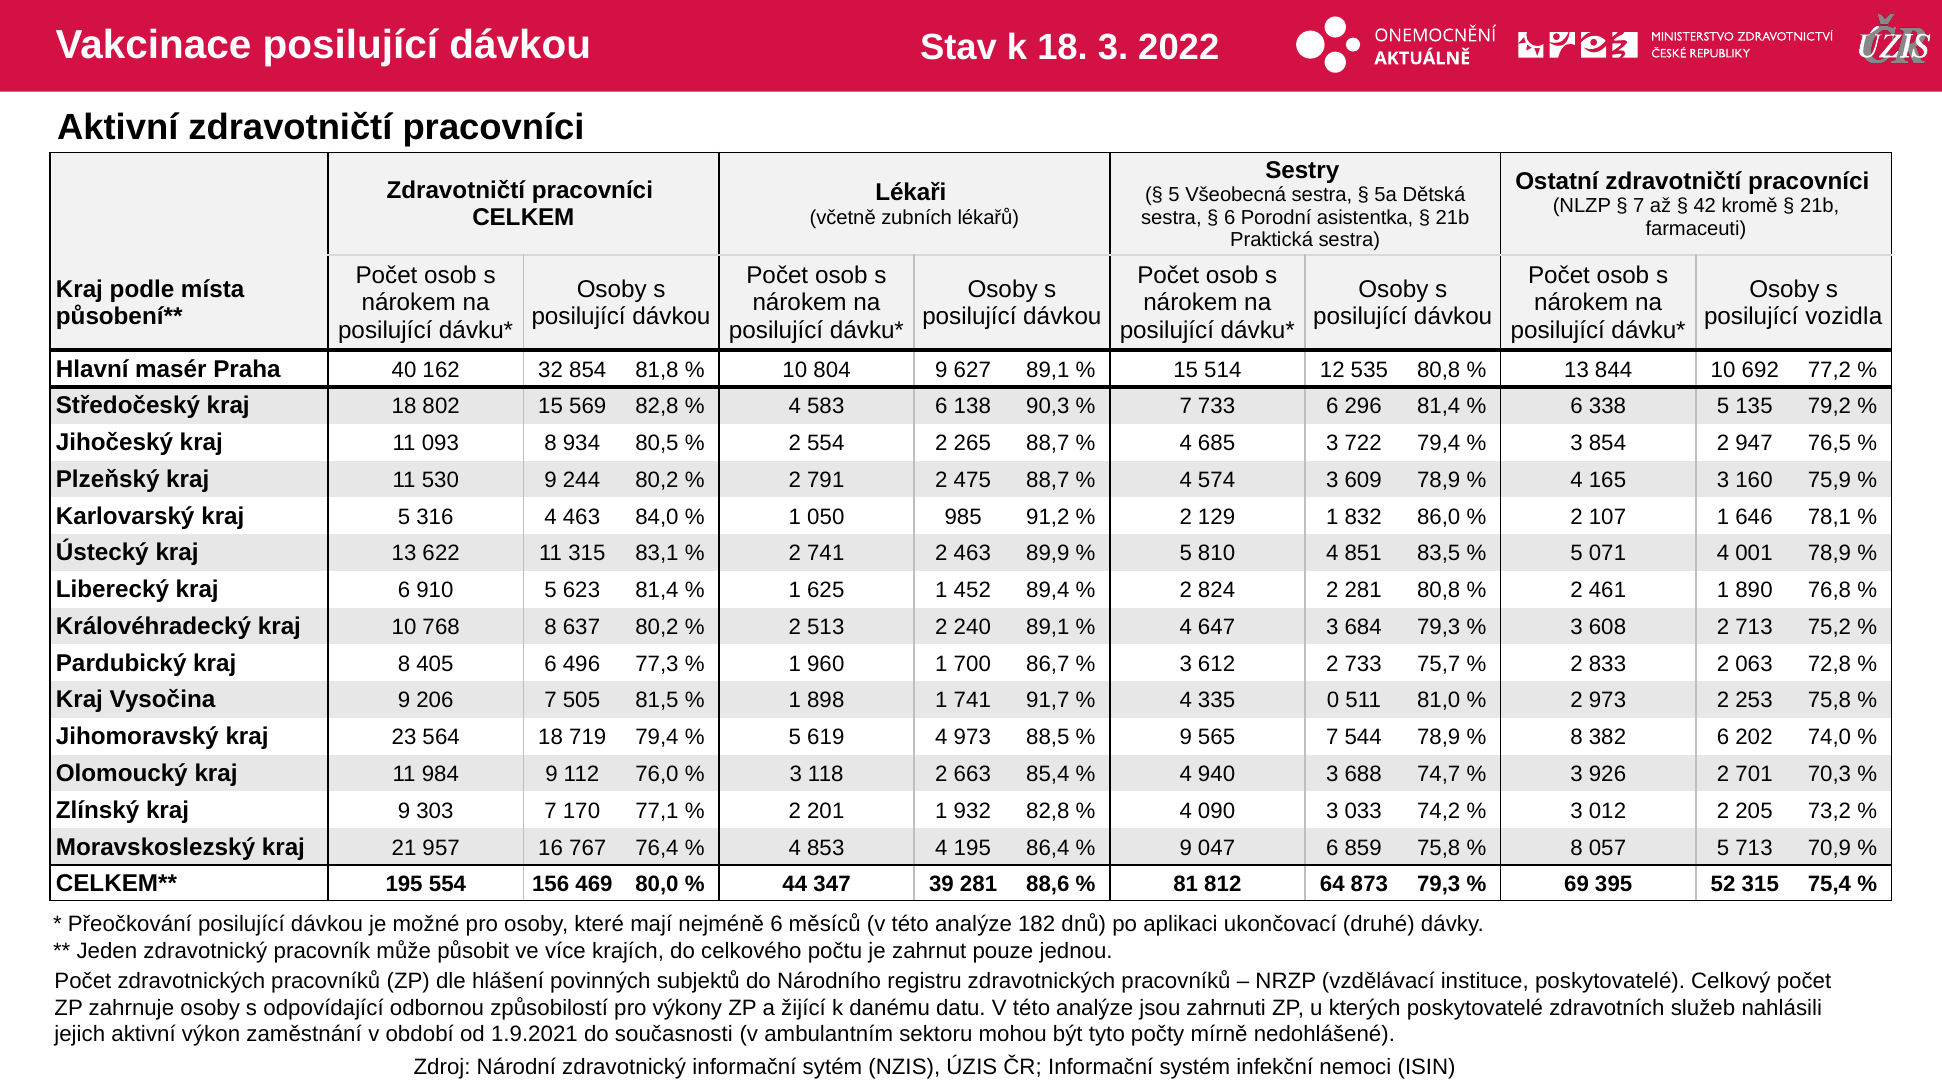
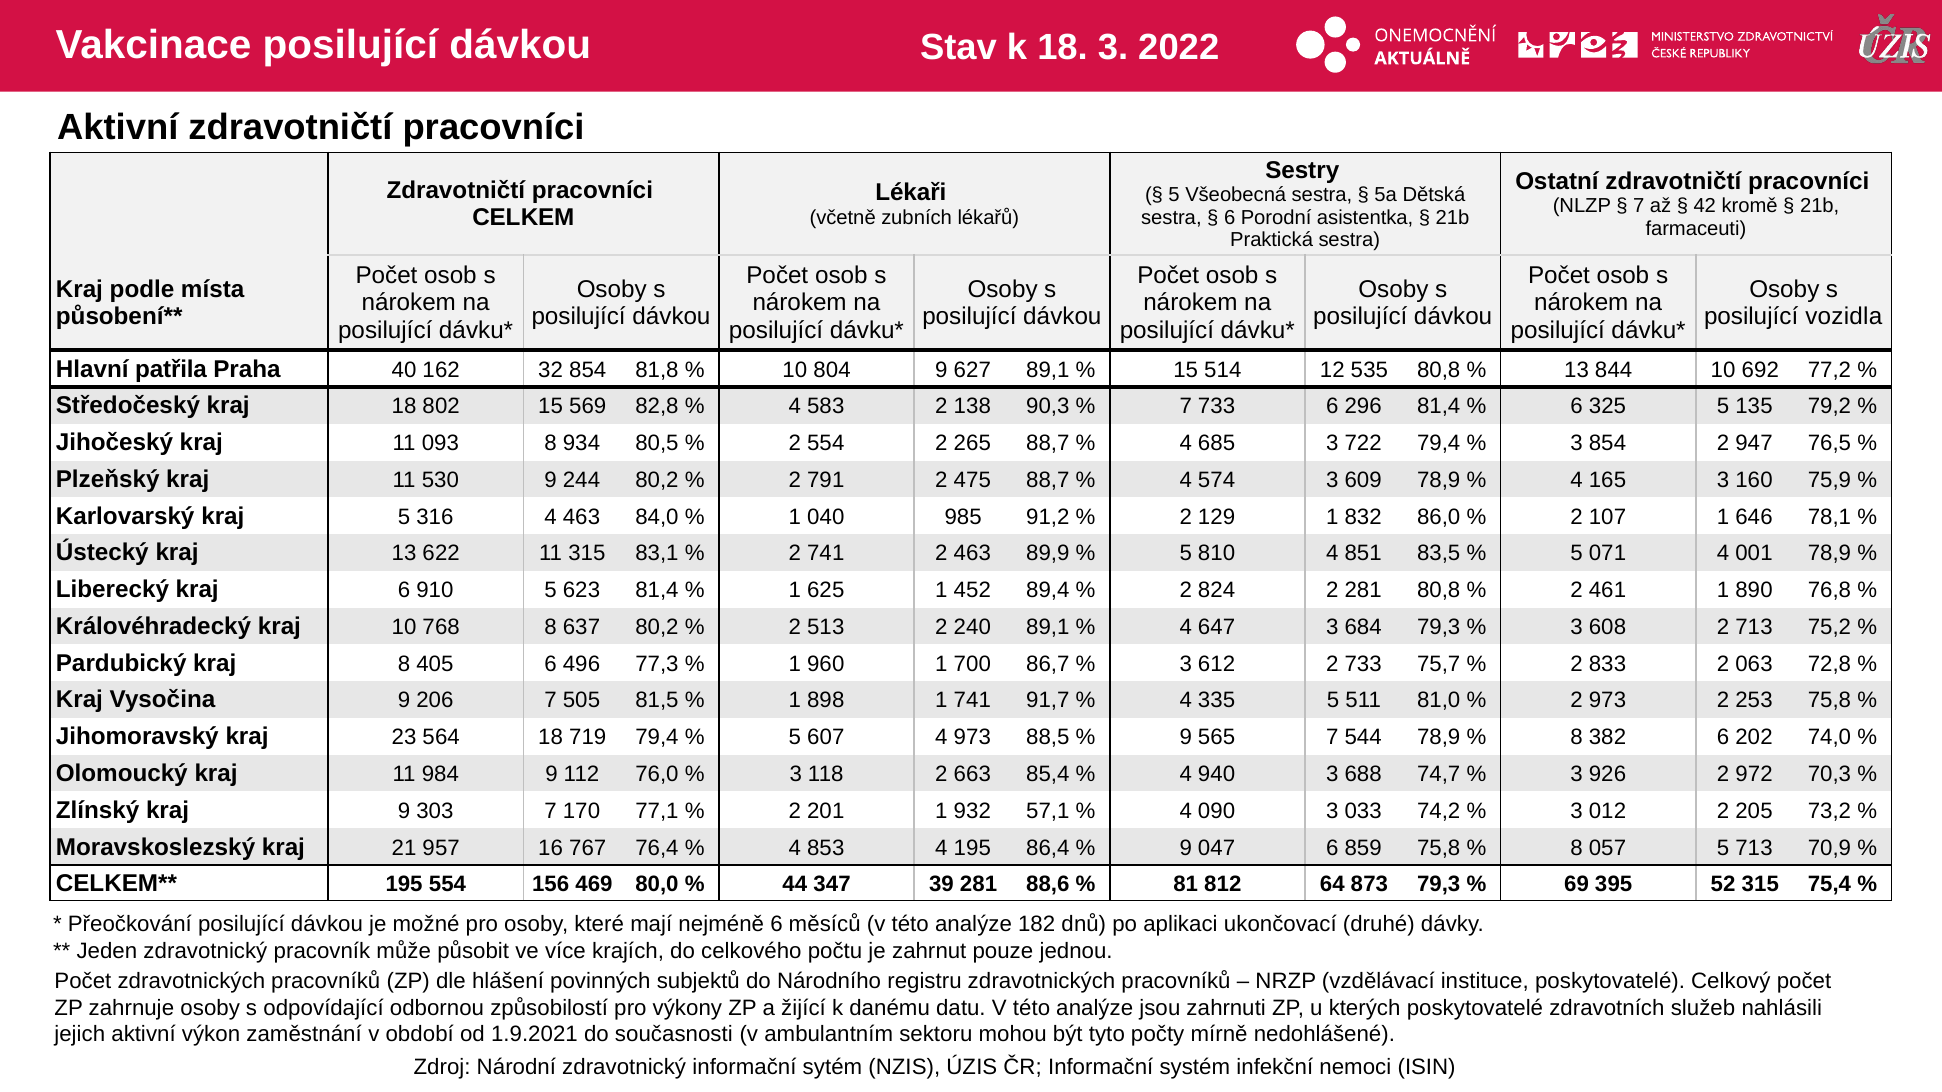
masér: masér -> patřila
583 6: 6 -> 2
338: 338 -> 325
050: 050 -> 040
335 0: 0 -> 5
619: 619 -> 607
701: 701 -> 972
932 82,8: 82,8 -> 57,1
